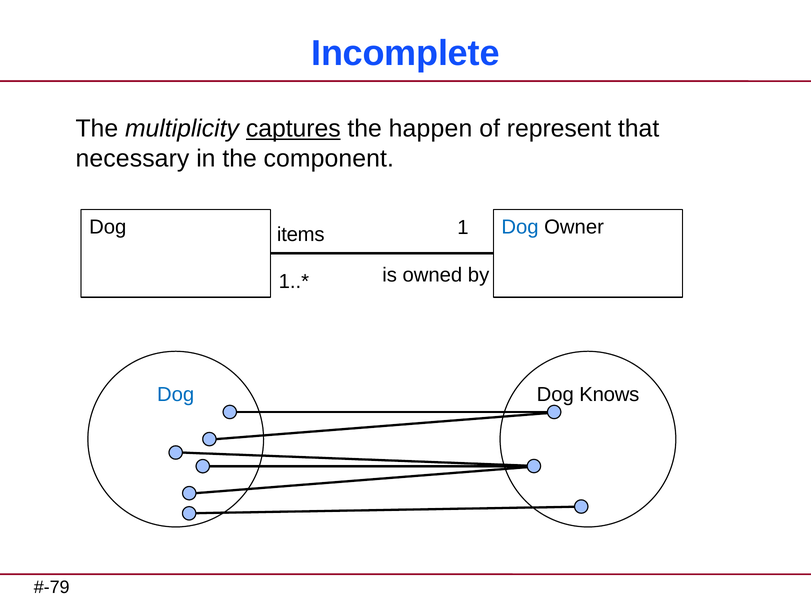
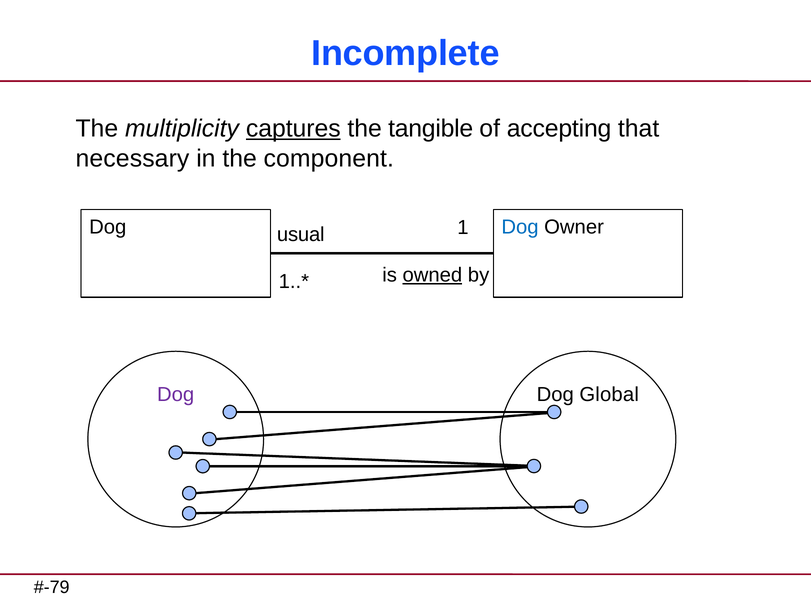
happen: happen -> tangible
represent: represent -> accepting
items: items -> usual
owned underline: none -> present
Dog at (176, 395) colour: blue -> purple
Knows: Knows -> Global
